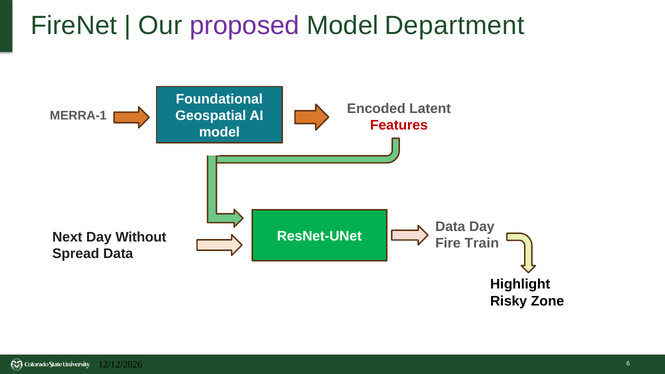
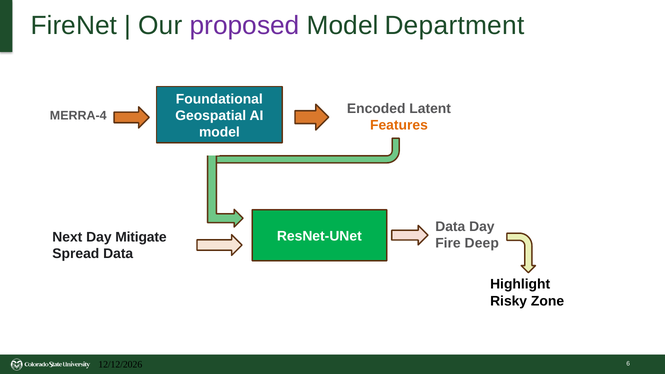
MERRA-1: MERRA-1 -> MERRA-4
Features colour: red -> orange
Without: Without -> Mitigate
Train: Train -> Deep
